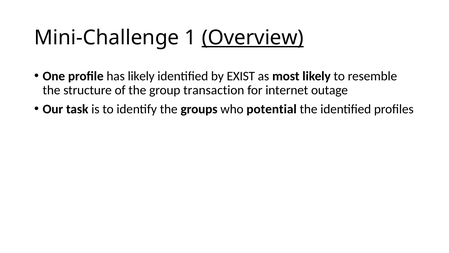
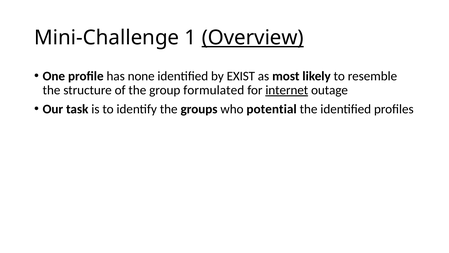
has likely: likely -> none
transaction: transaction -> formulated
internet underline: none -> present
